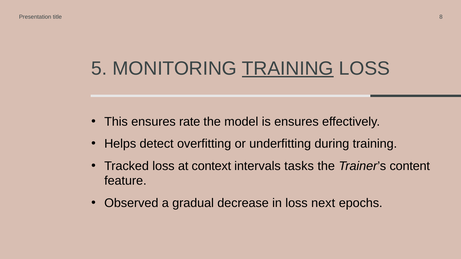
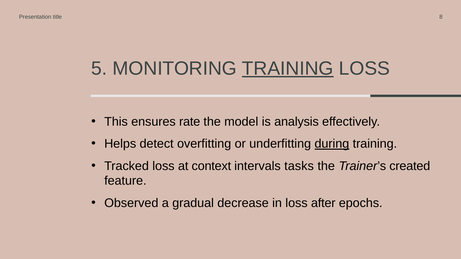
is ensures: ensures -> analysis
during underline: none -> present
content: content -> created
next: next -> after
